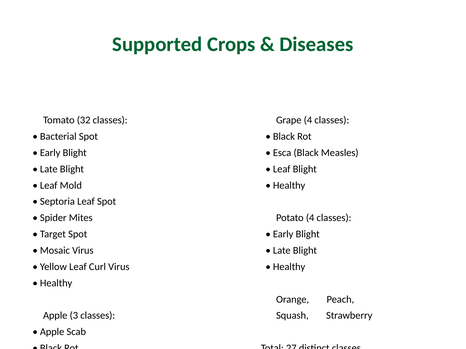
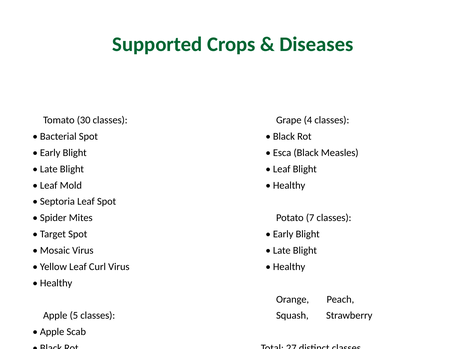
32: 32 -> 30
4 at (310, 218): 4 -> 7
3: 3 -> 5
